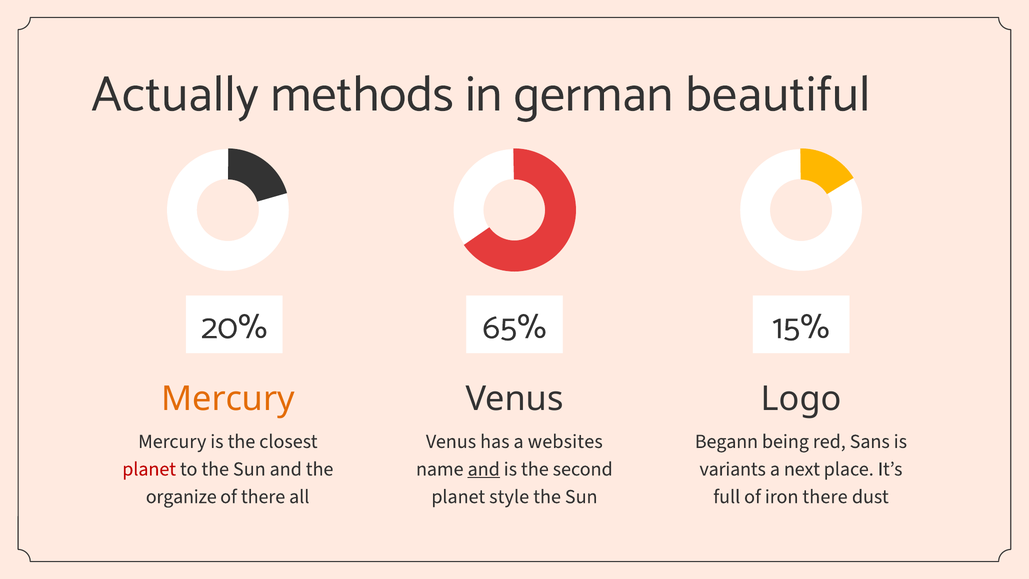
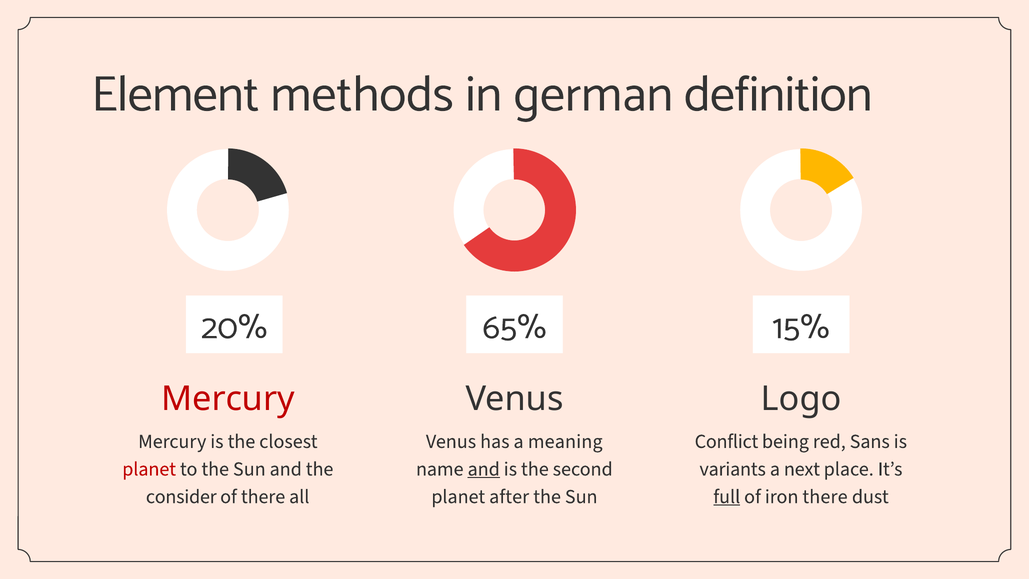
Actually: Actually -> Element
beautiful: beautiful -> definition
Mercury at (228, 399) colour: orange -> red
websites: websites -> meaning
Begann: Begann -> Conflict
organize: organize -> consider
style: style -> after
full underline: none -> present
